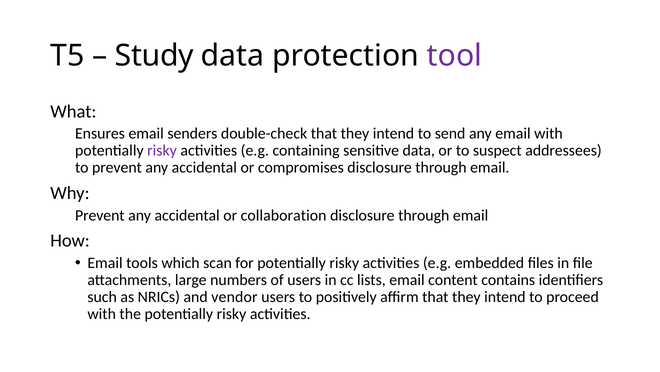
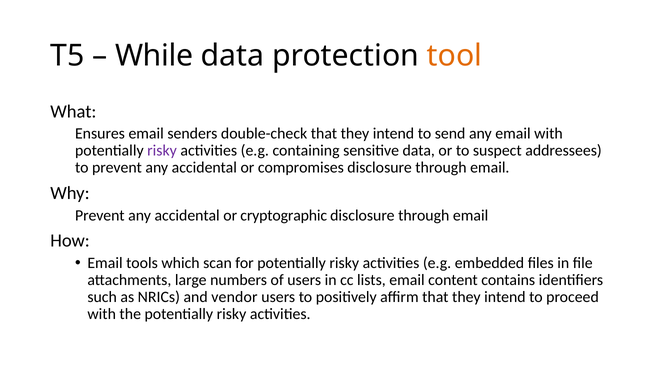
Study: Study -> While
tool colour: purple -> orange
collaboration: collaboration -> cryptographic
